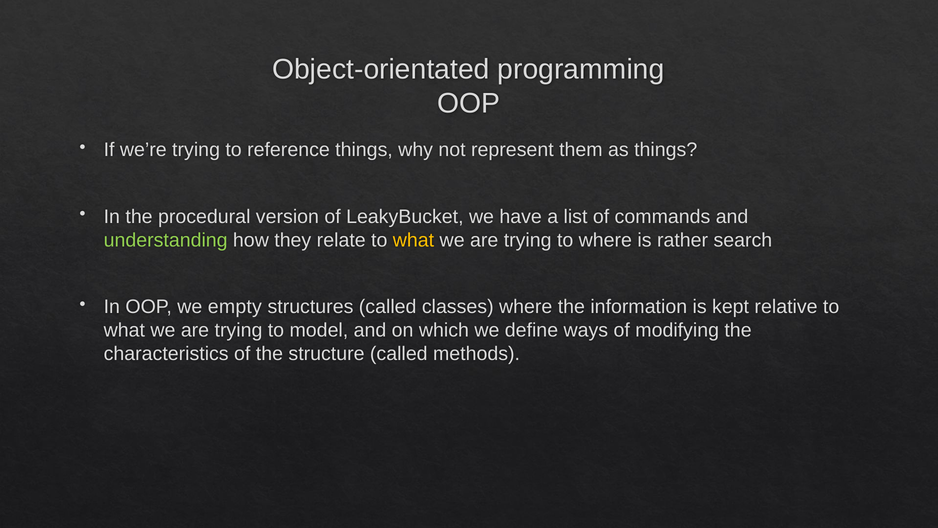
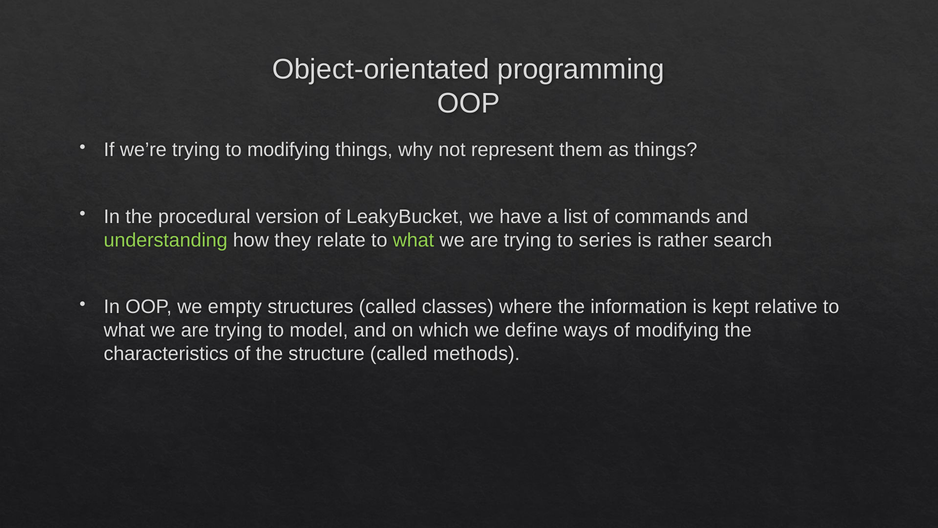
to reference: reference -> modifying
what at (413, 240) colour: yellow -> light green
to where: where -> series
